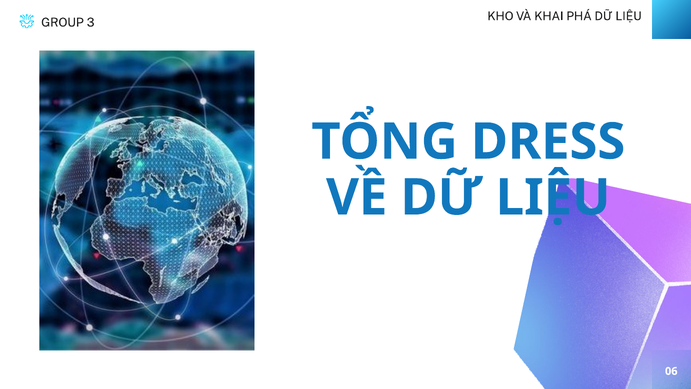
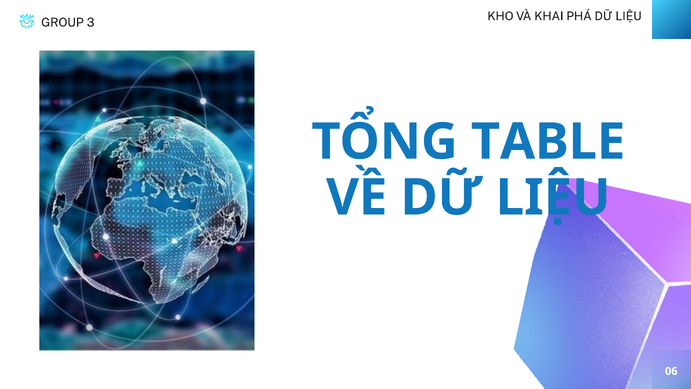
DRESS: DRESS -> TABLE
